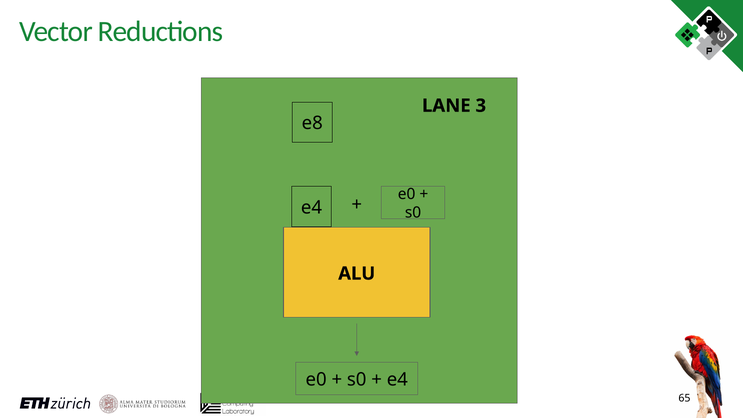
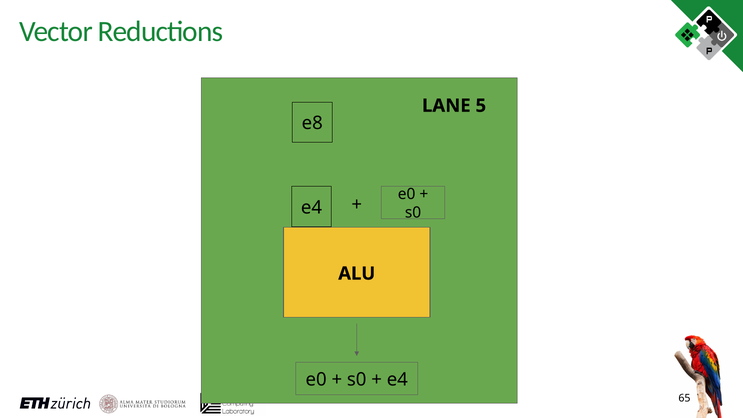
3: 3 -> 5
